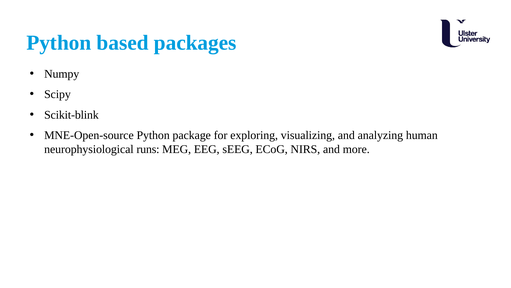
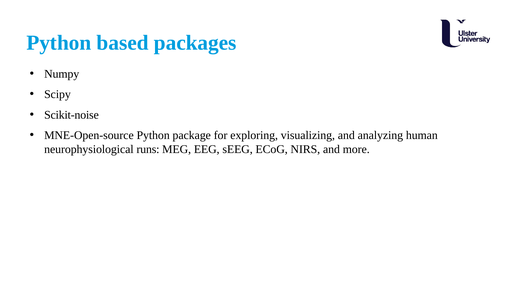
Scikit-blink: Scikit-blink -> Scikit-noise
